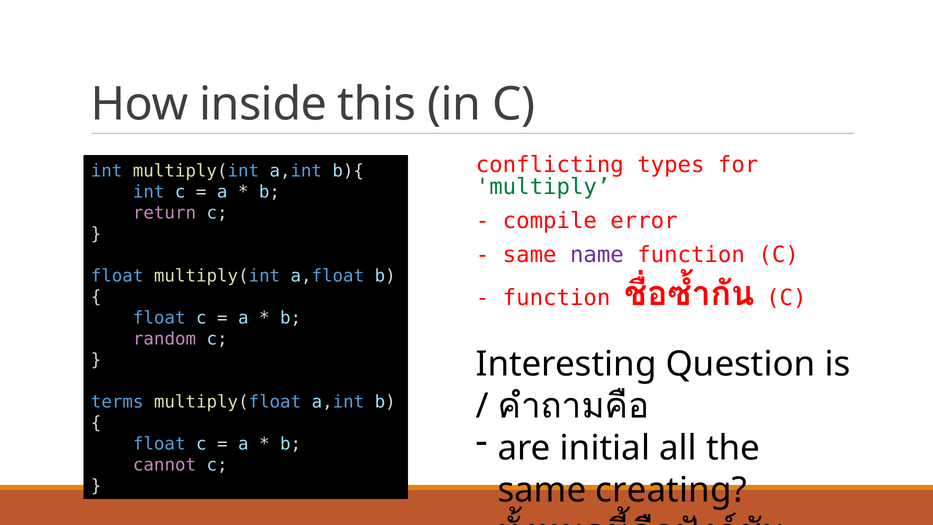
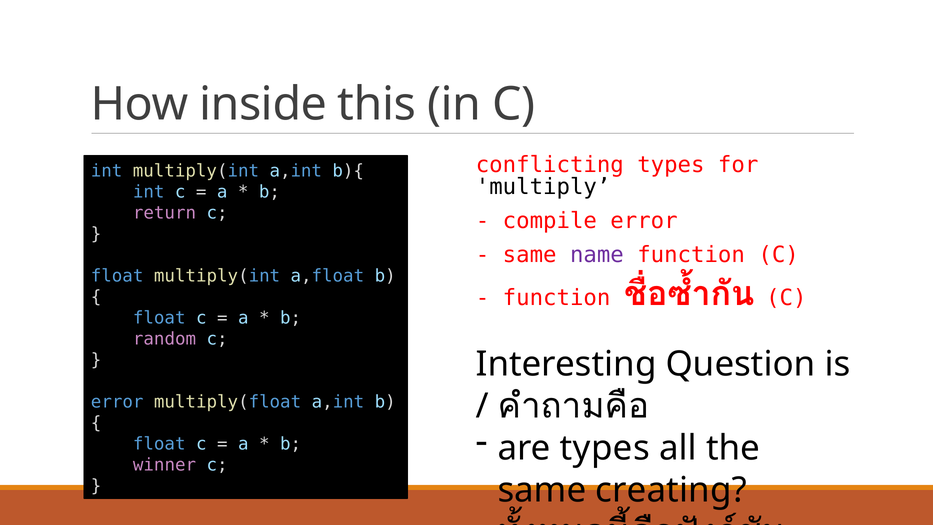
multiply colour: green -> black
terms at (117, 402): terms -> error
are initial: initial -> types
cannot: cannot -> winner
